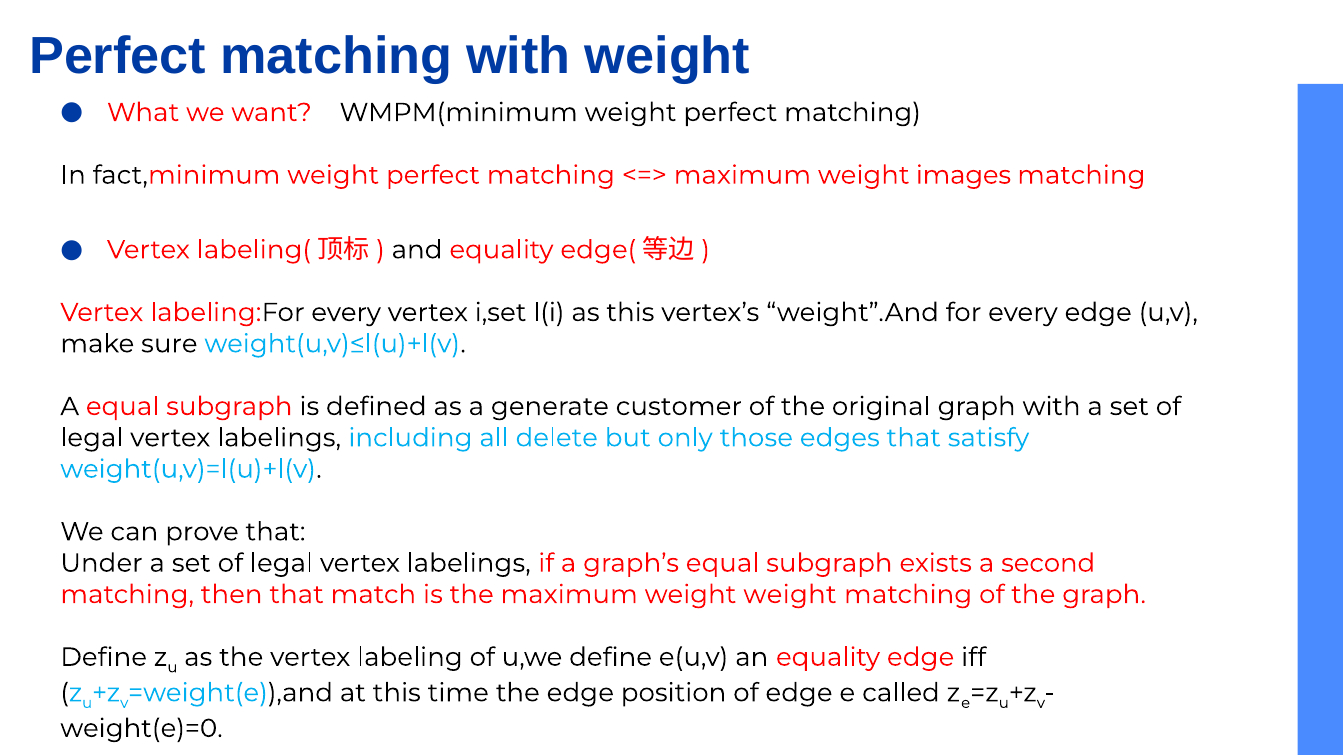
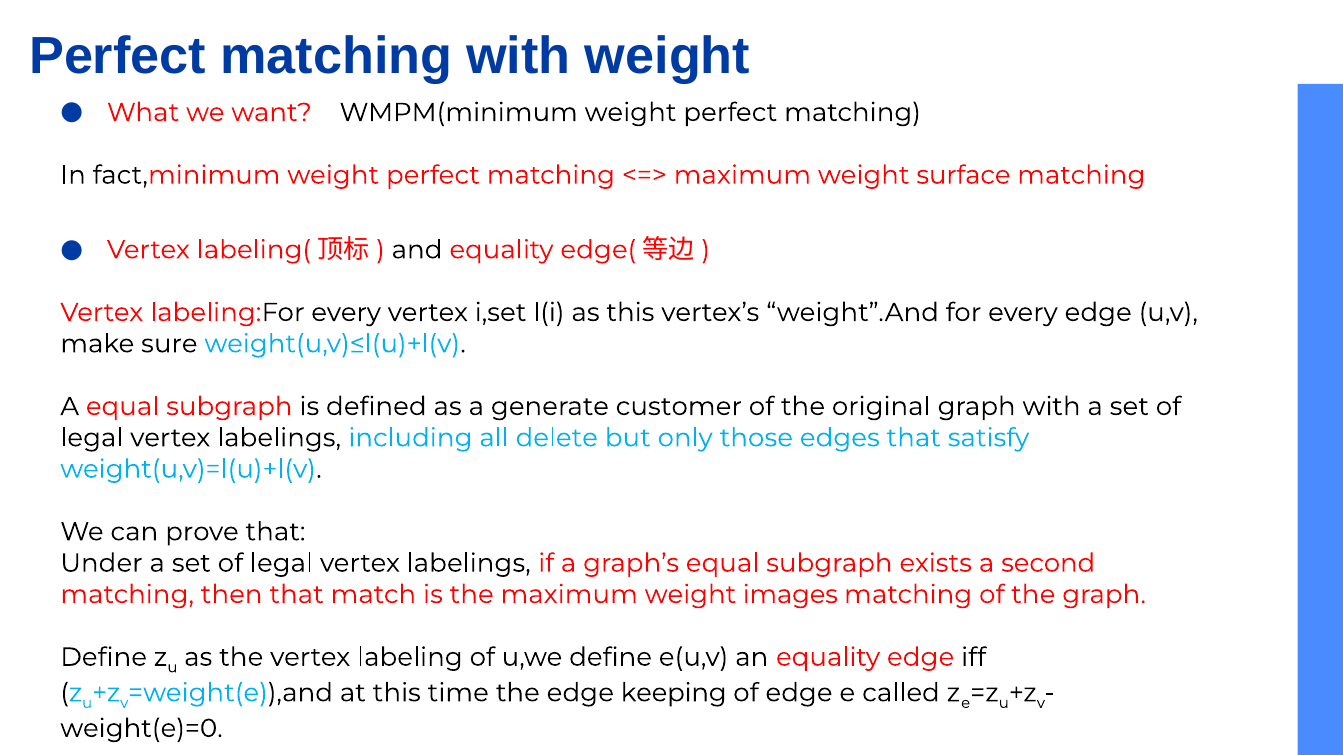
images: images -> surface
weight weight: weight -> images
position: position -> keeping
